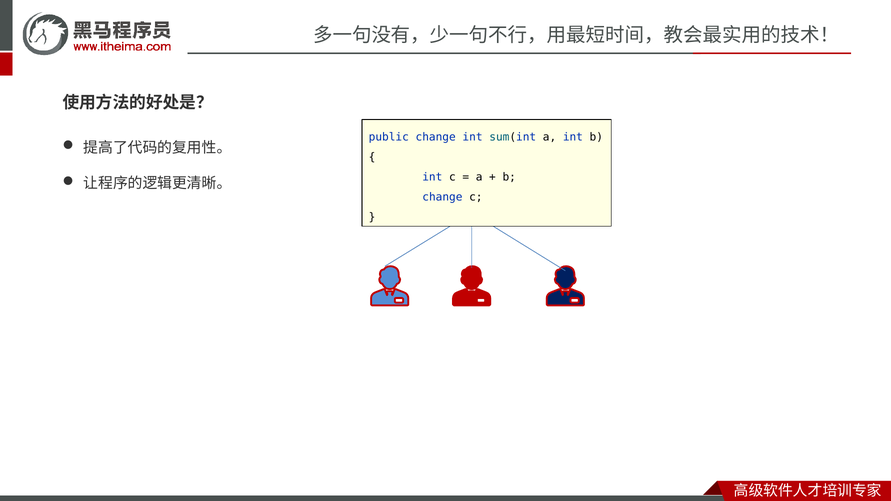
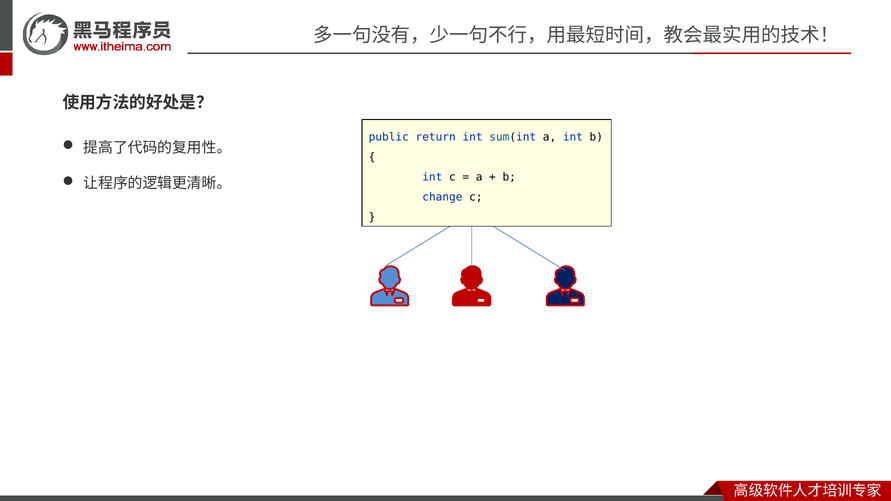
public change: change -> return
